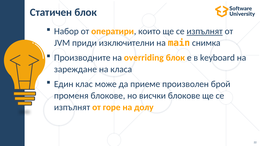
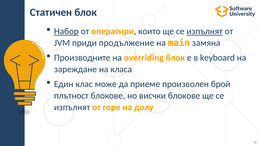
Набор underline: none -> present
изключителни: изключителни -> продължение
снимка: снимка -> замяна
променя: променя -> плътност
